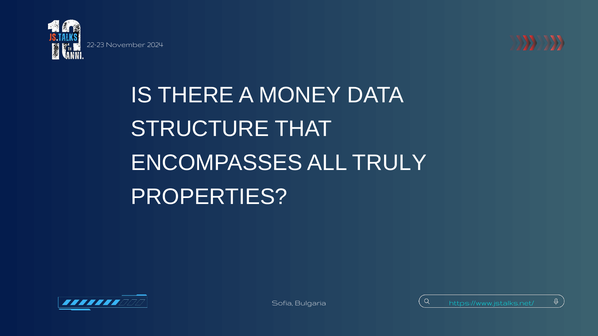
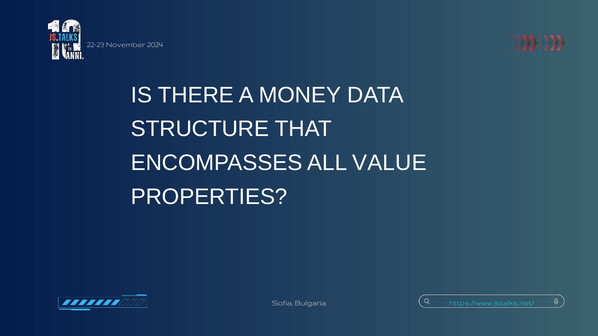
TRULY: TRULY -> VALUE
